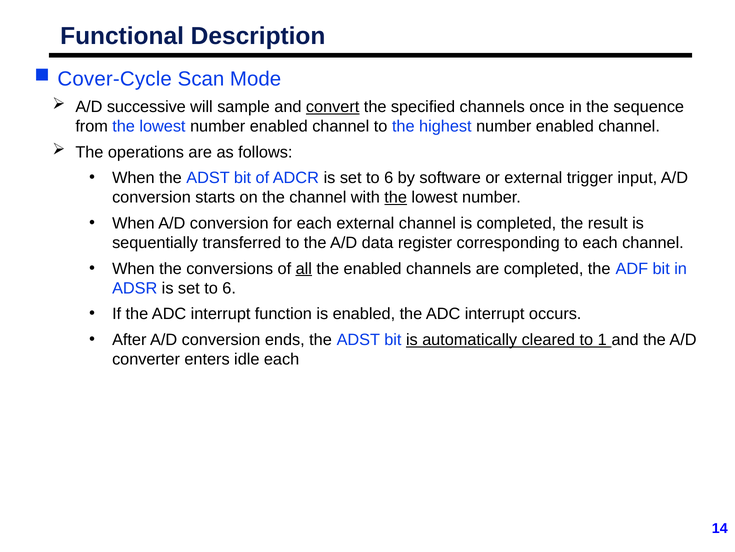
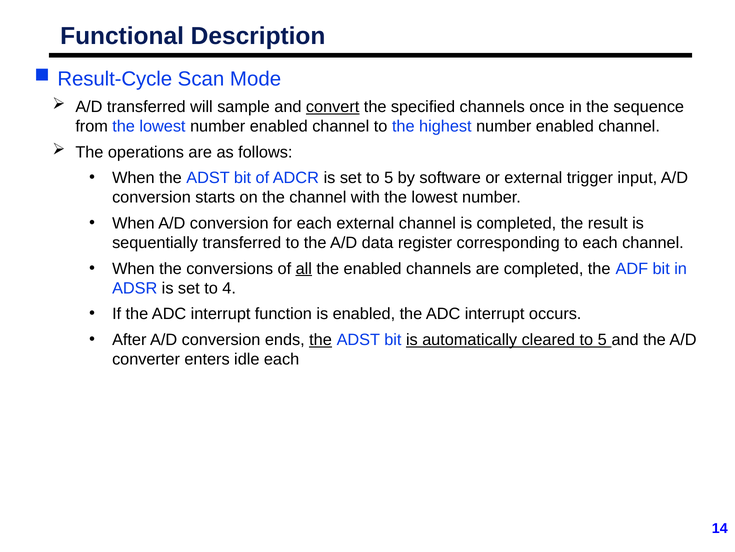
Cover-Cycle: Cover-Cycle -> Result-Cycle
A/D successive: successive -> transferred
6 at (389, 178): 6 -> 5
the at (396, 197) underline: present -> none
6 at (229, 288): 6 -> 4
the at (321, 339) underline: none -> present
cleared to 1: 1 -> 5
